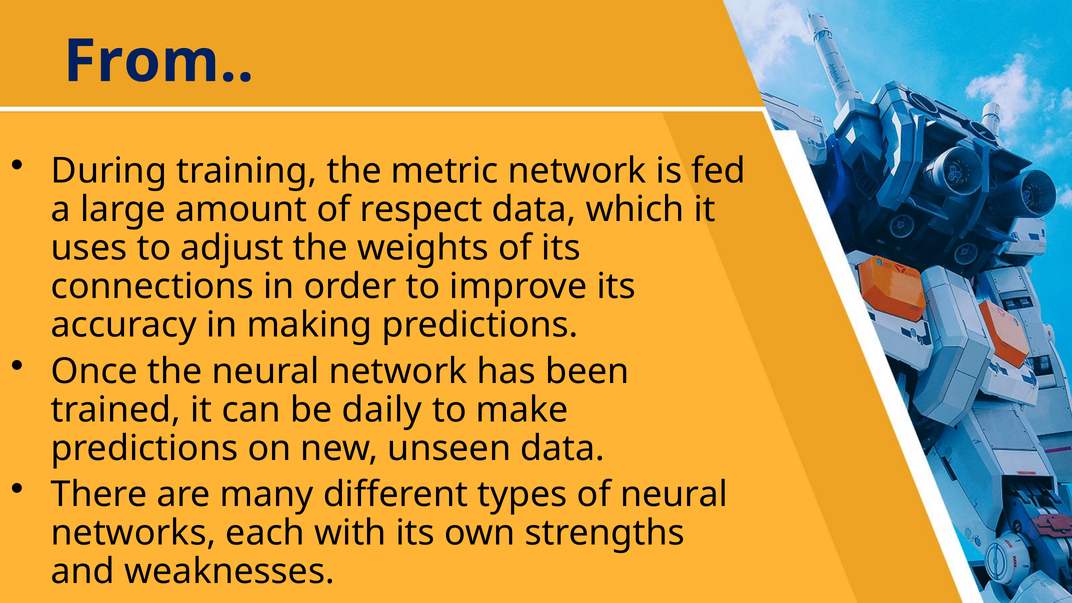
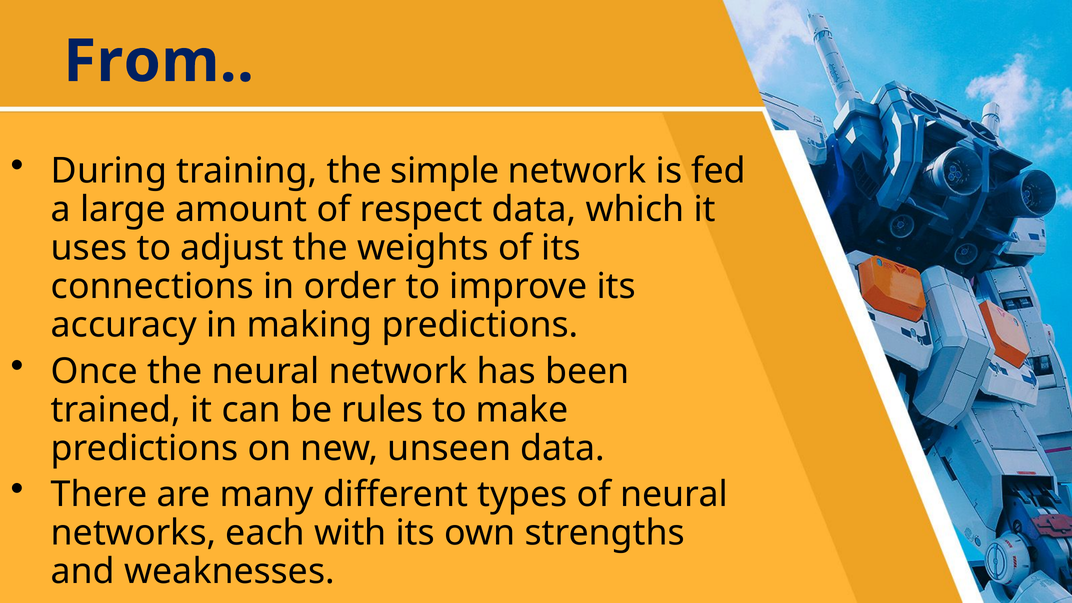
metric: metric -> simple
daily: daily -> rules
